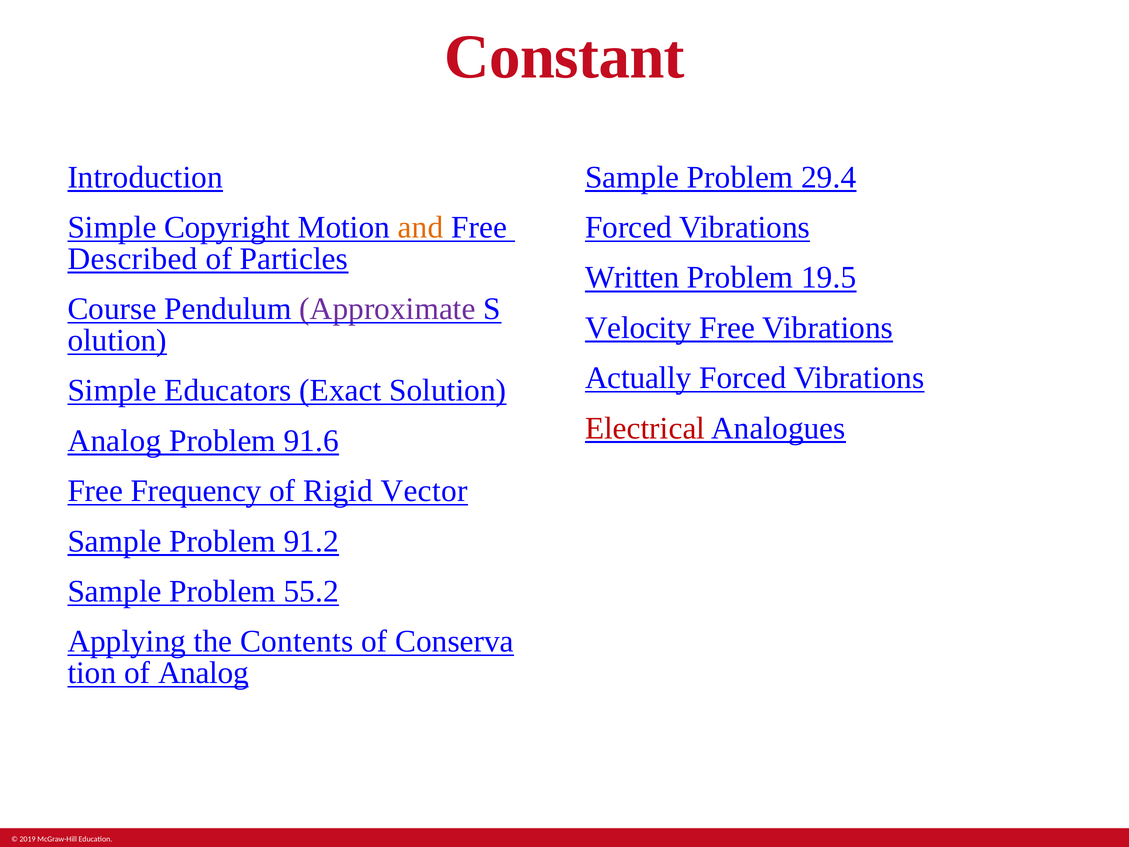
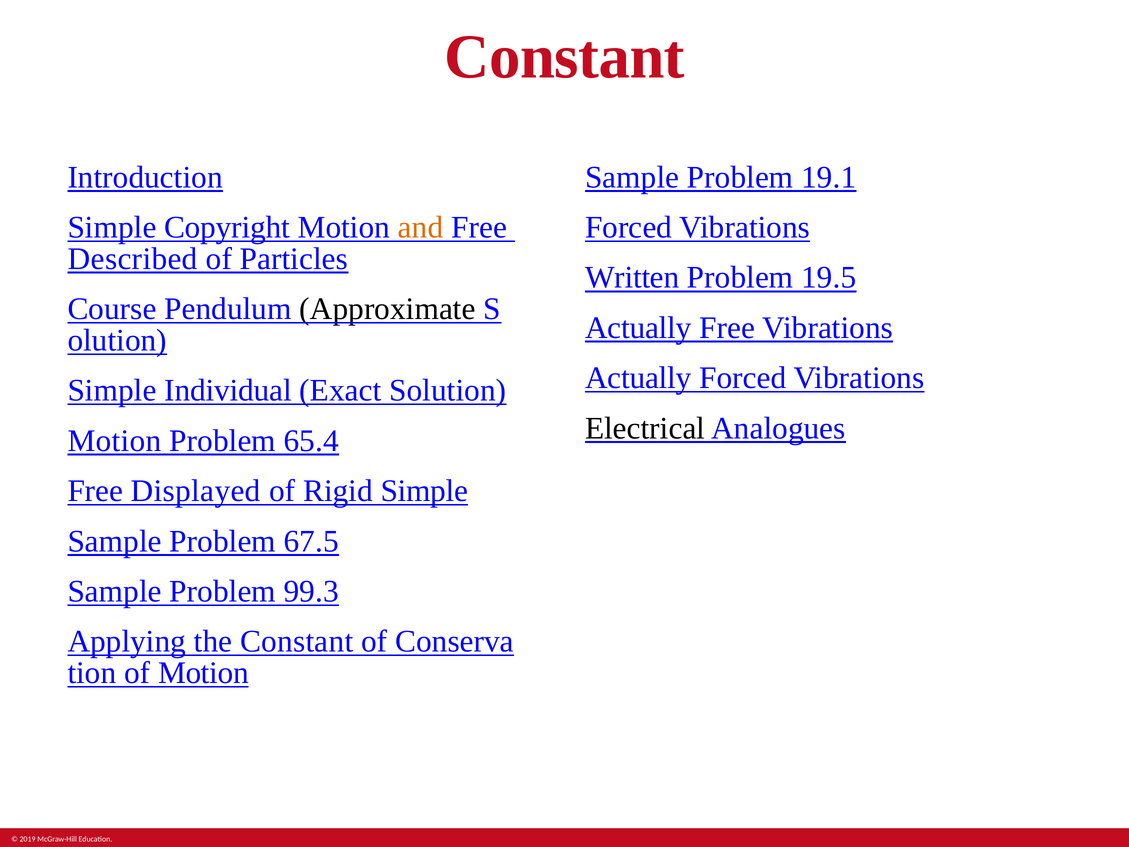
29.4: 29.4 -> 19.1
Approximate colour: purple -> black
Velocity at (638, 328): Velocity -> Actually
Educators: Educators -> Individual
Electrical colour: red -> black
Analog at (114, 441): Analog -> Motion
91.6: 91.6 -> 65.4
Frequency: Frequency -> Displayed
Rigid Vector: Vector -> Simple
91.2: 91.2 -> 67.5
55.2: 55.2 -> 99.3
the Contents: Contents -> Constant
of Analog: Analog -> Motion
